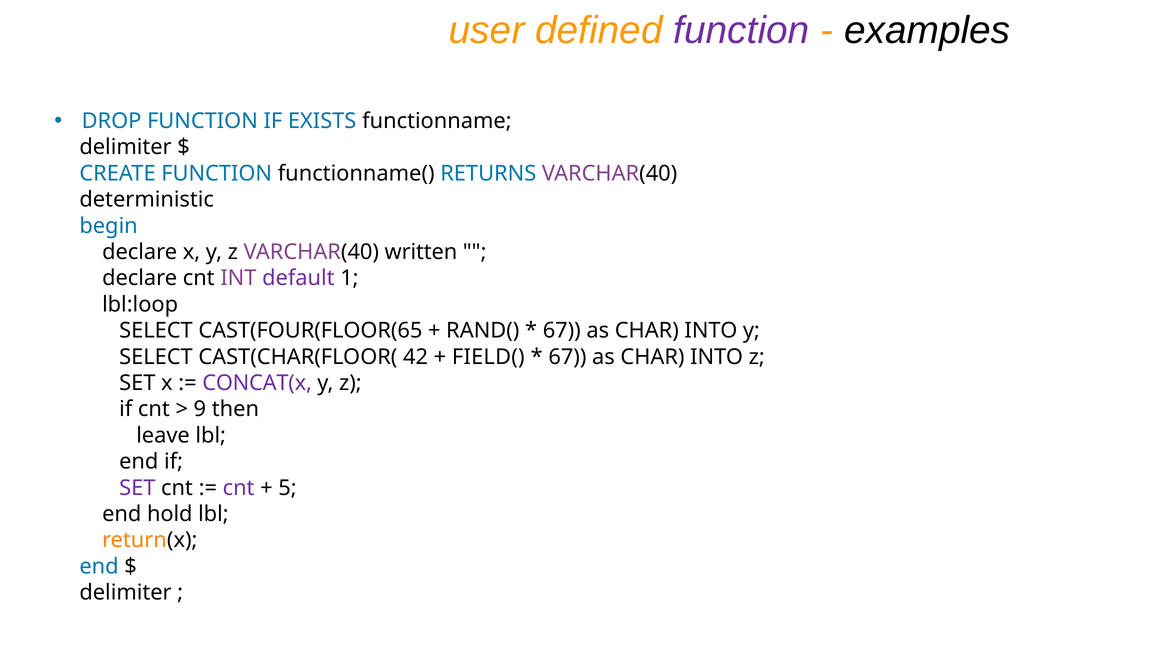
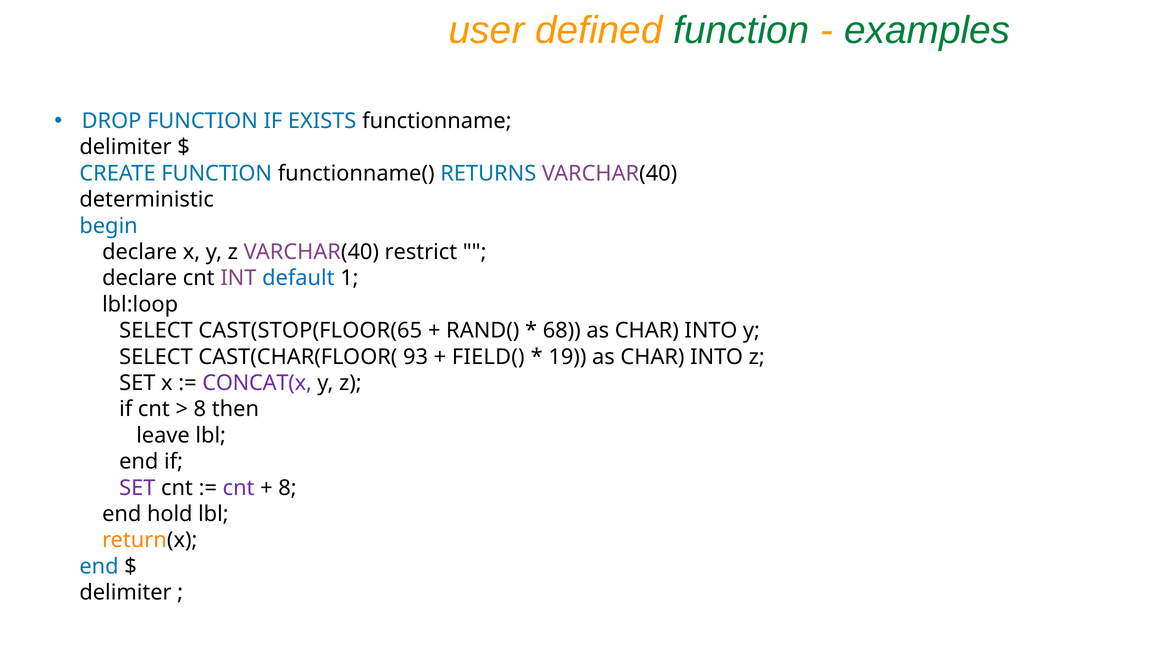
function at (741, 30) colour: purple -> green
examples colour: black -> green
written: written -> restrict
default colour: purple -> blue
CAST(FOUR(FLOOR(65: CAST(FOUR(FLOOR(65 -> CAST(STOP(FLOOR(65
67 at (562, 331): 67 -> 68
42: 42 -> 93
67 at (567, 357): 67 -> 19
9 at (200, 409): 9 -> 8
5 at (287, 488): 5 -> 8
